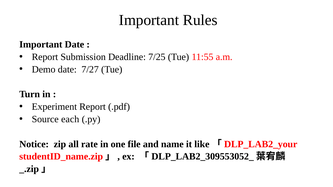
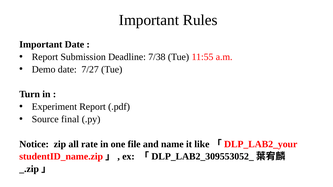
7/25: 7/25 -> 7/38
each: each -> final
